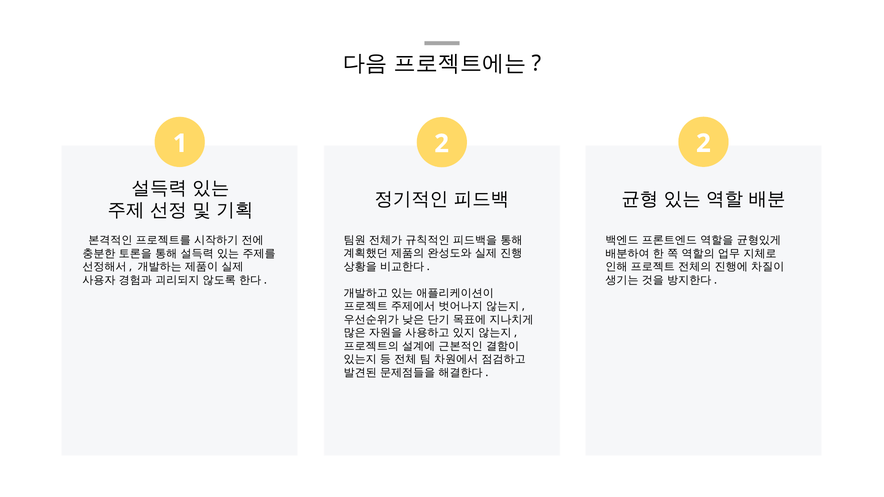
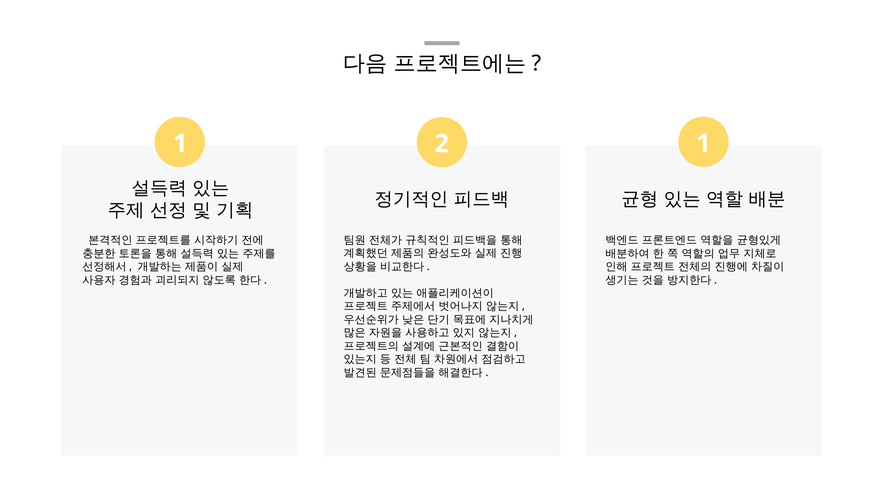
2 2: 2 -> 1
